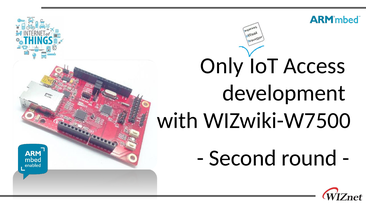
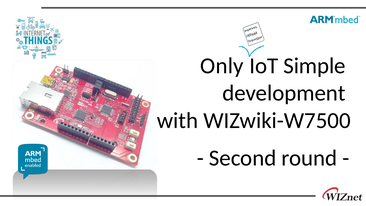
Access: Access -> Simple
